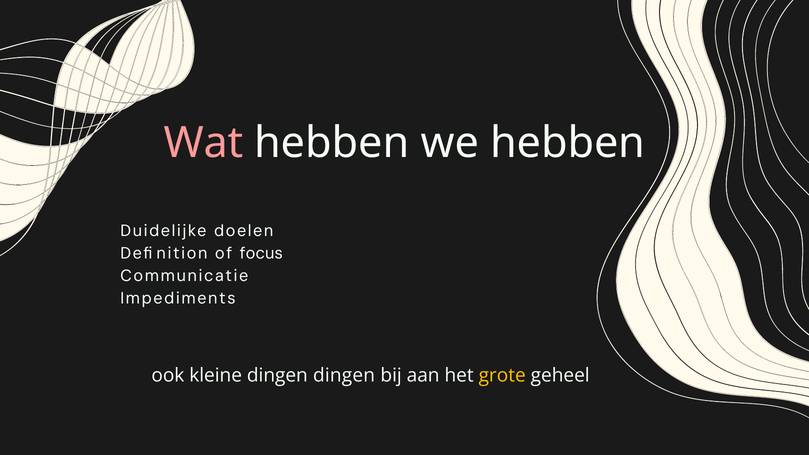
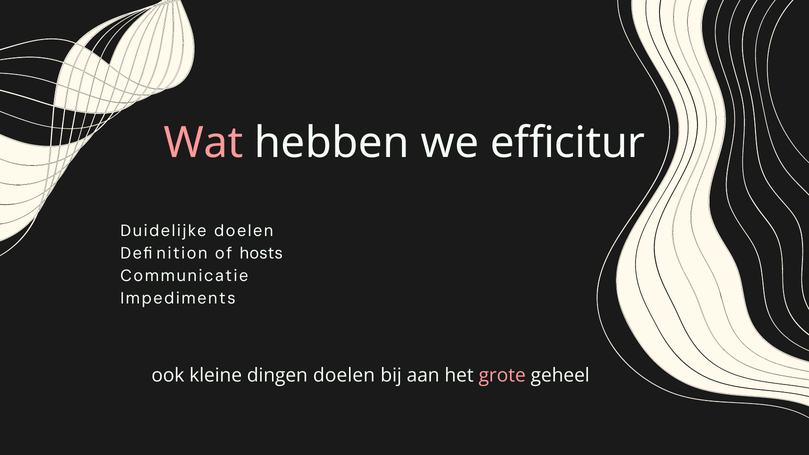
we hebben: hebben -> efficitur
focus: focus -> hosts
dingen dingen: dingen -> doelen
grote colour: yellow -> pink
